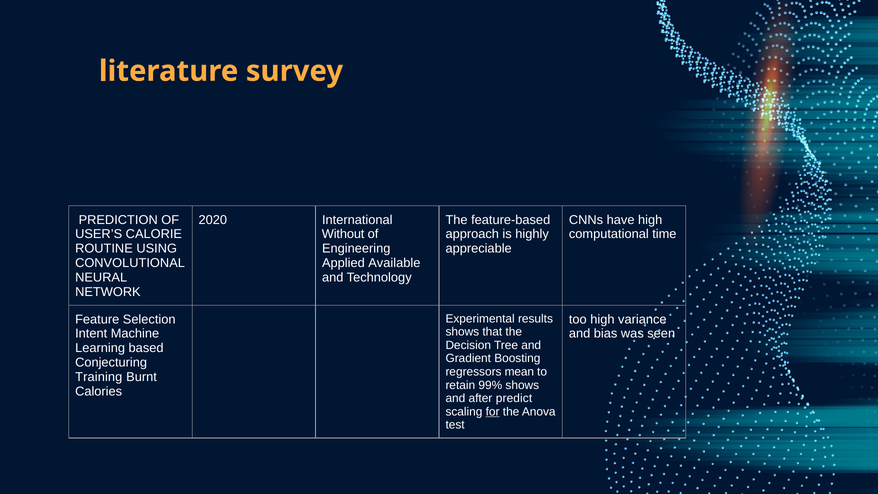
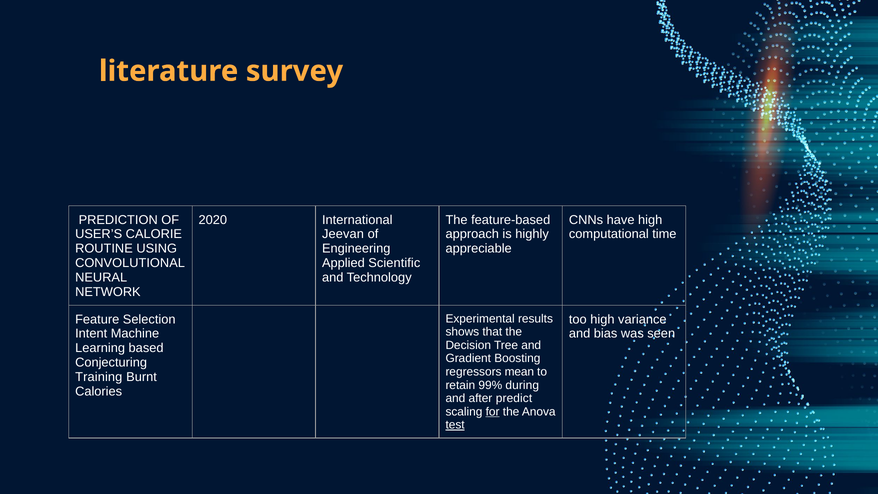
Without: Without -> Jeevan
Available: Available -> Scientific
99% shows: shows -> during
test underline: none -> present
